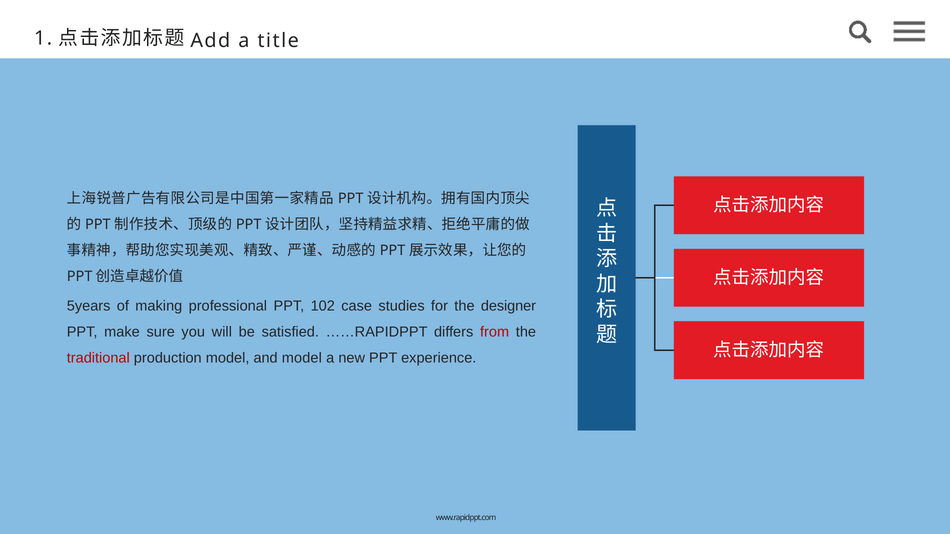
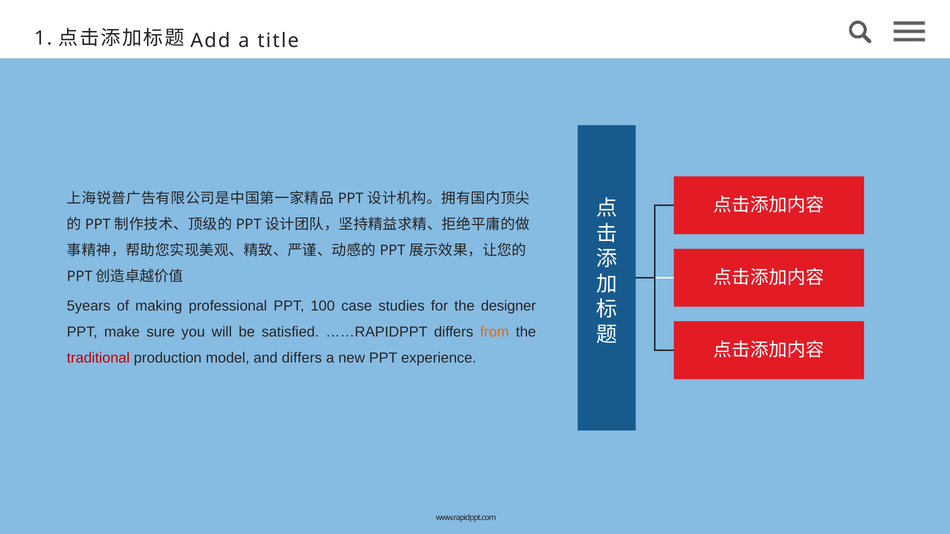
102: 102 -> 100
from colour: red -> orange
and model: model -> differs
